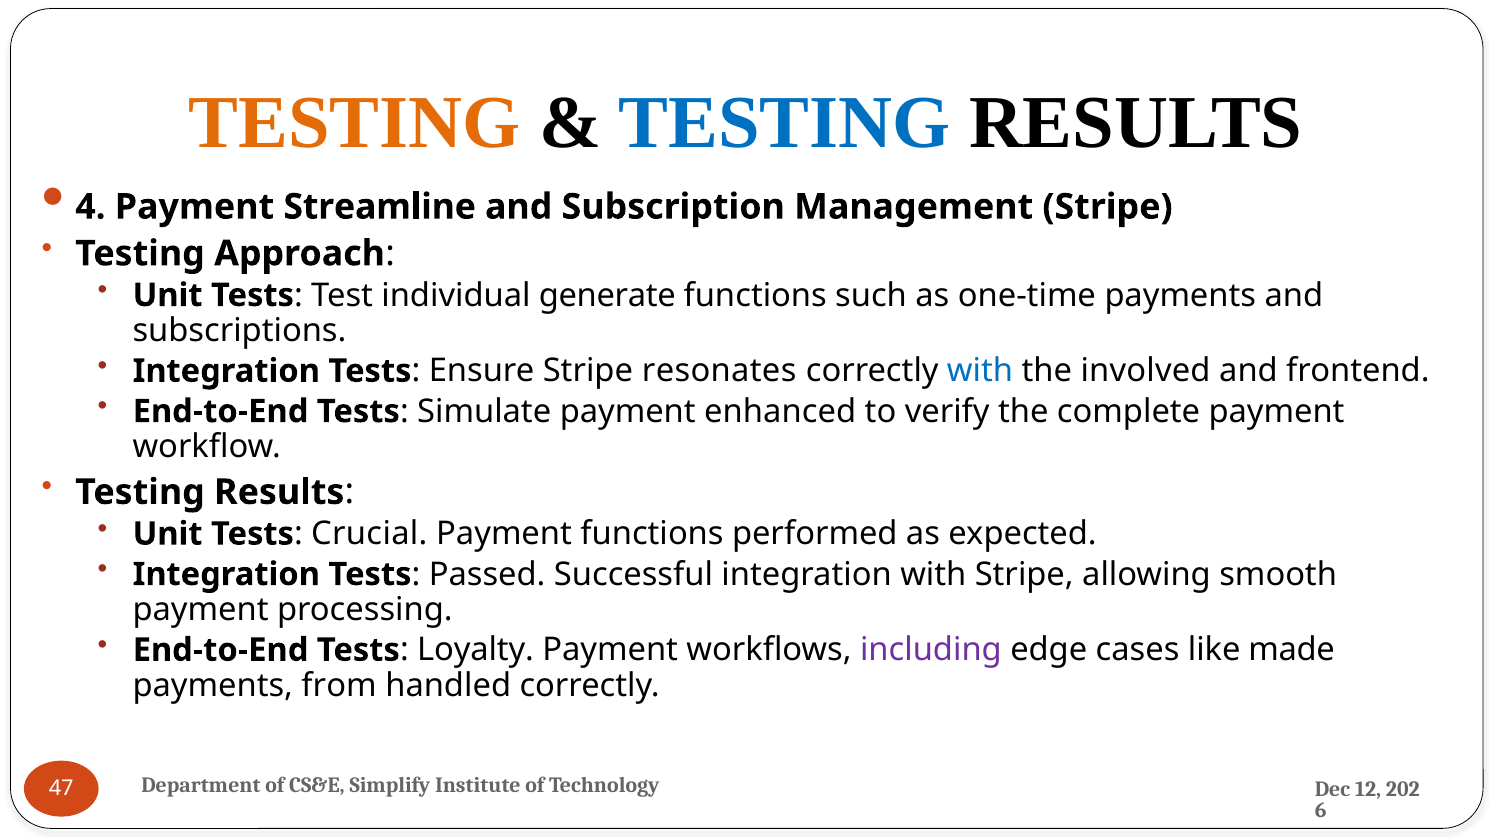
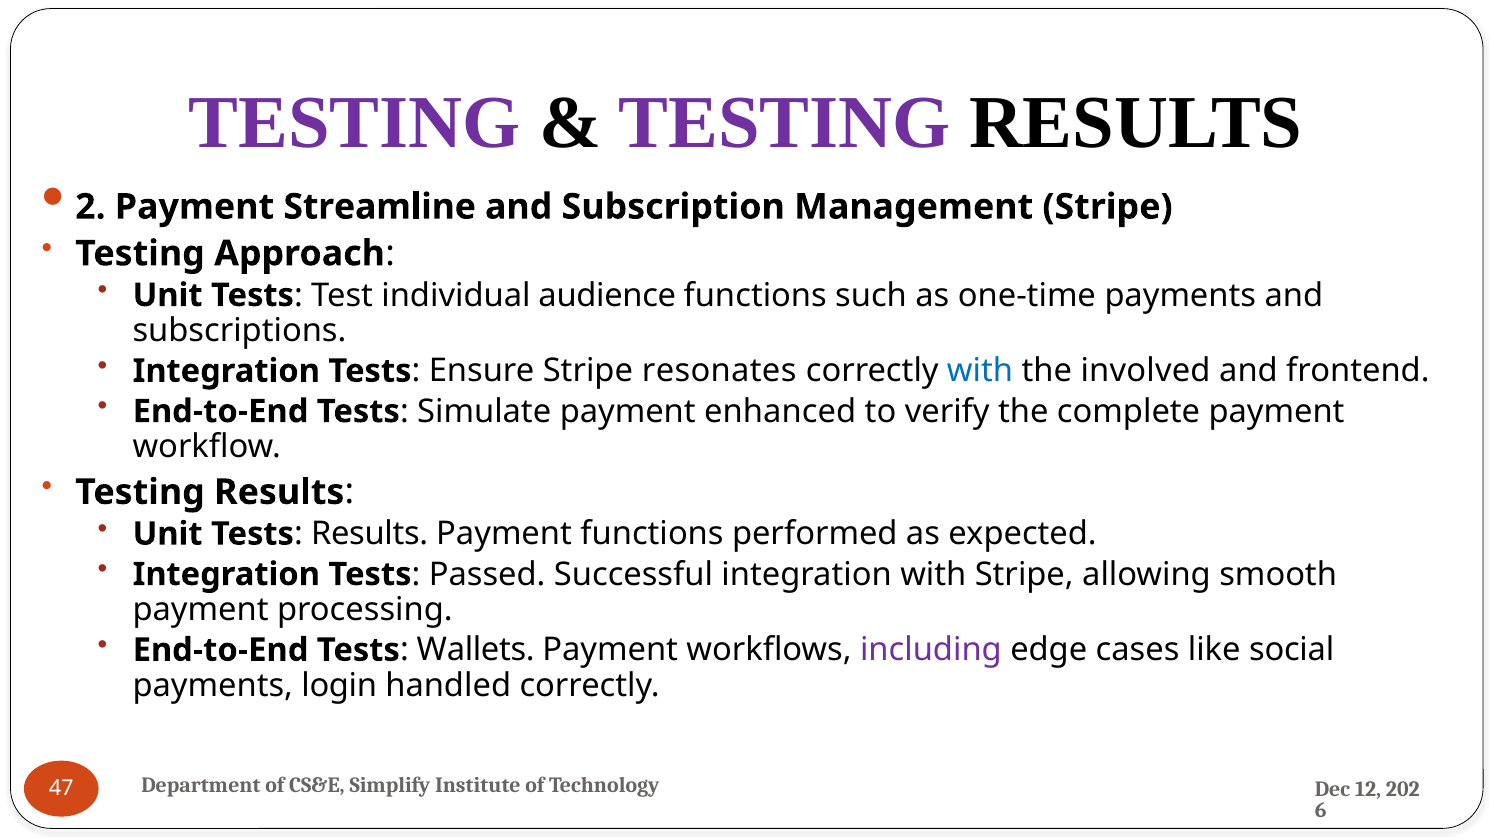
TESTING at (355, 123) colour: orange -> purple
TESTING at (784, 123) colour: blue -> purple
4: 4 -> 2
generate: generate -> audience
Crucial at (369, 534): Crucial -> Results
Loyalty: Loyalty -> Wallets
made: made -> social
from: from -> login
